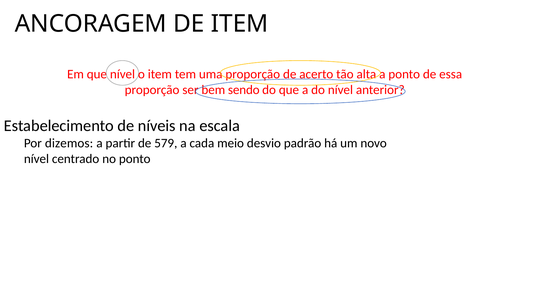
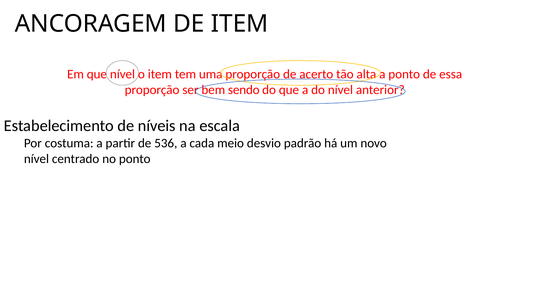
dizemos: dizemos -> costuma
579: 579 -> 536
